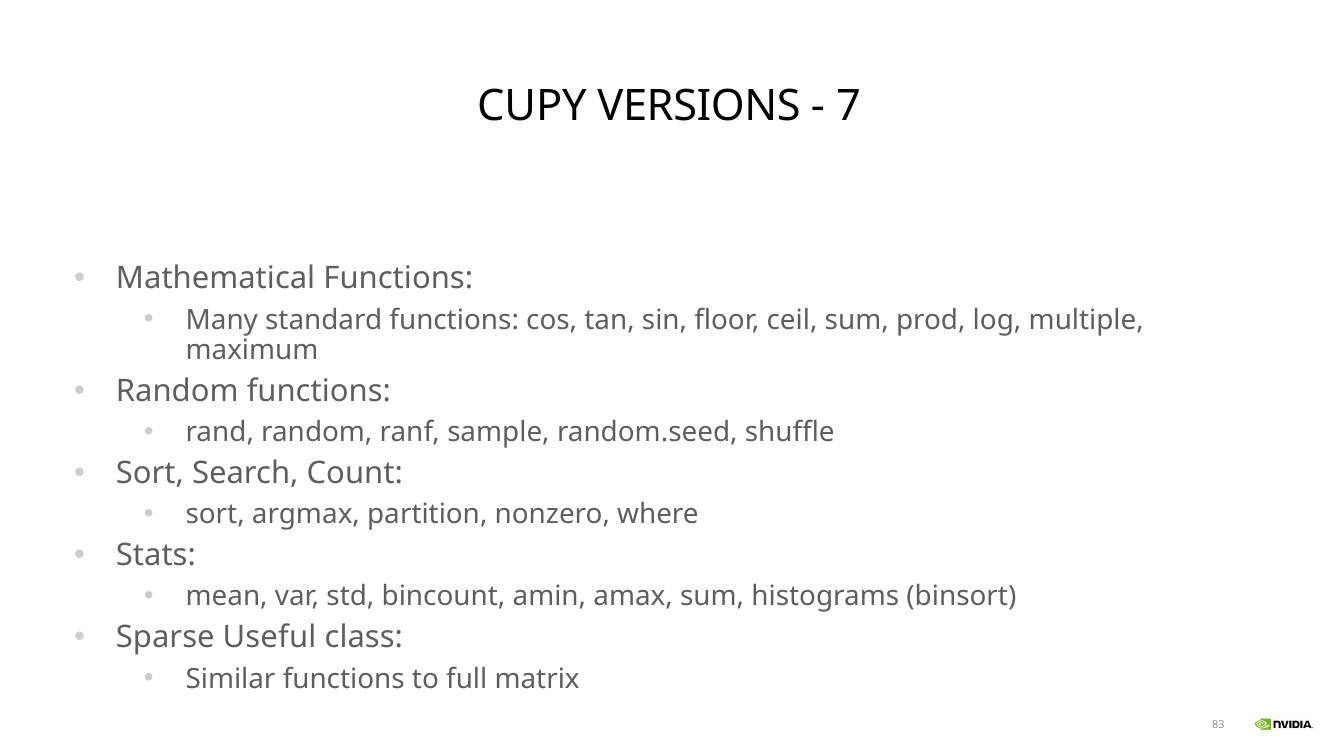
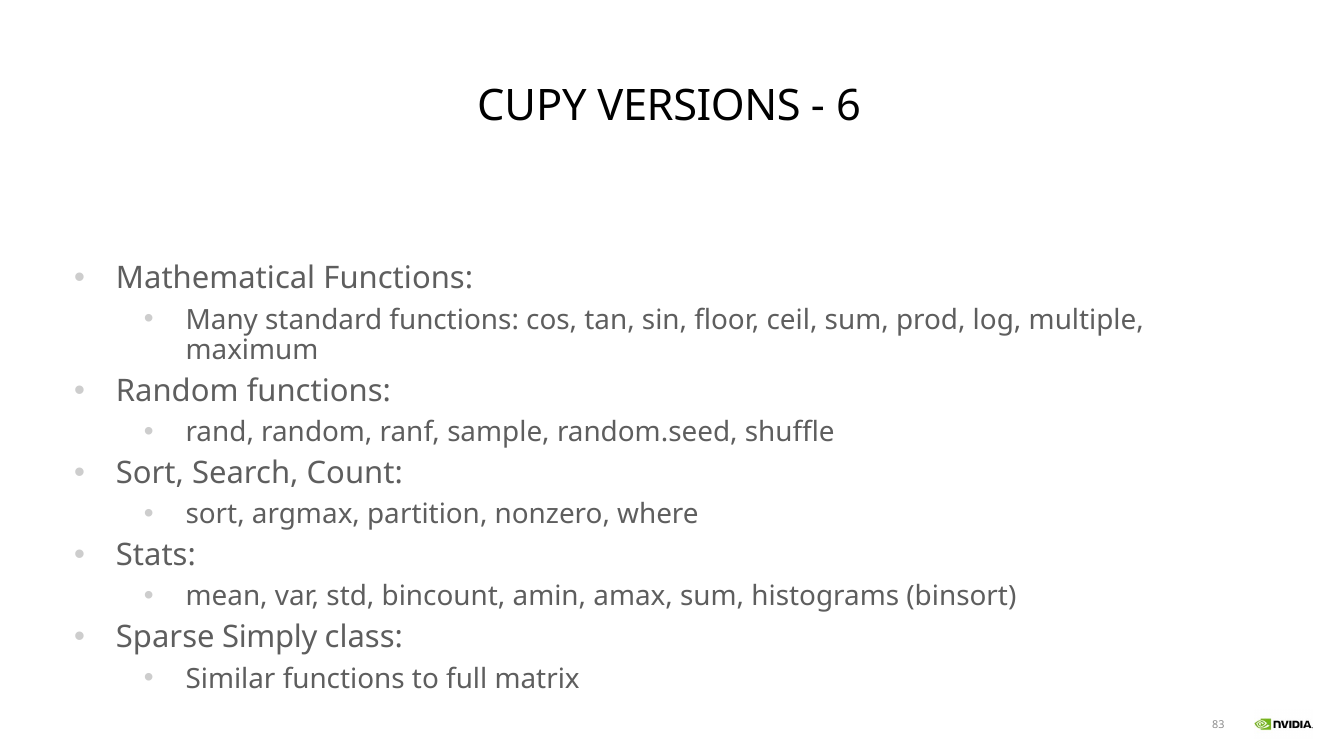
7: 7 -> 6
Useful: Useful -> Simply
